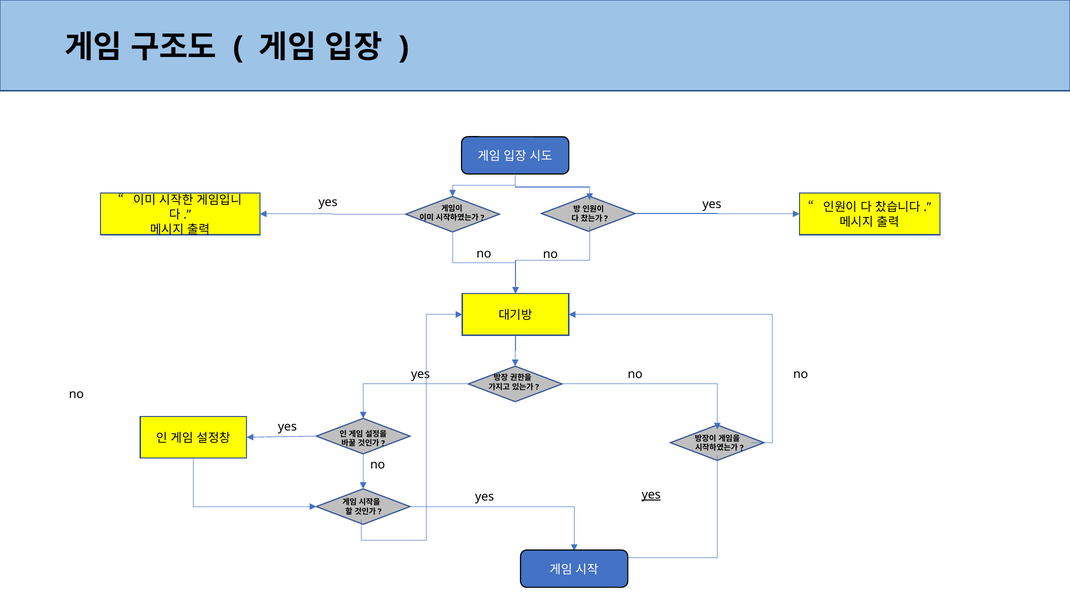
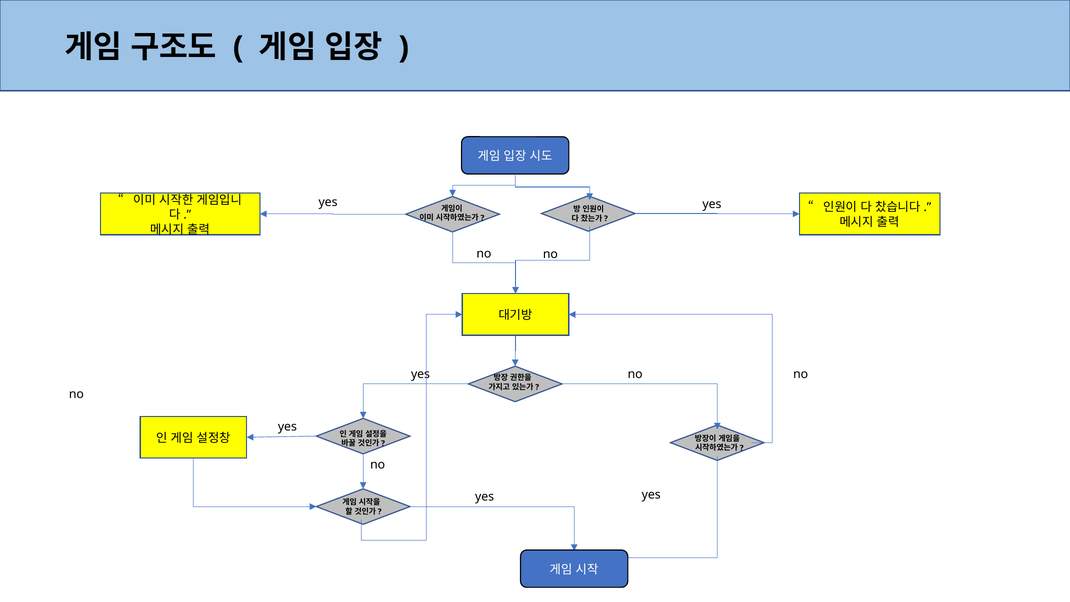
yes at (651, 495) underline: present -> none
